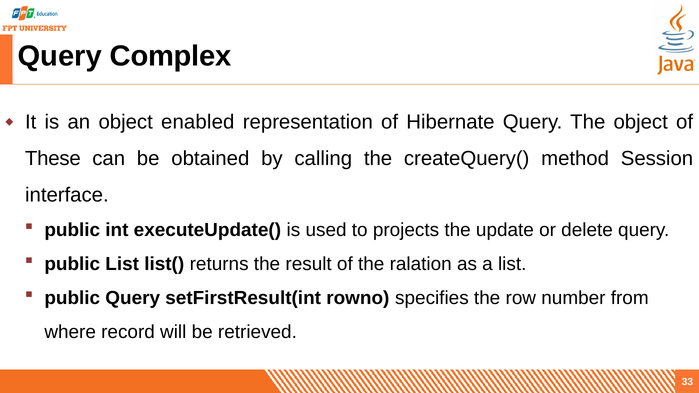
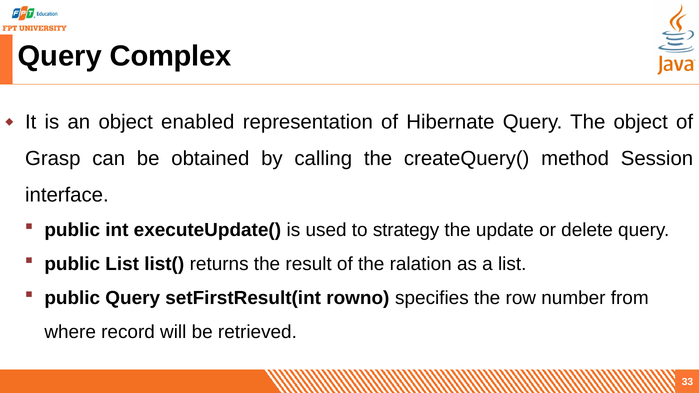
These: These -> Grasp
projects: projects -> strategy
